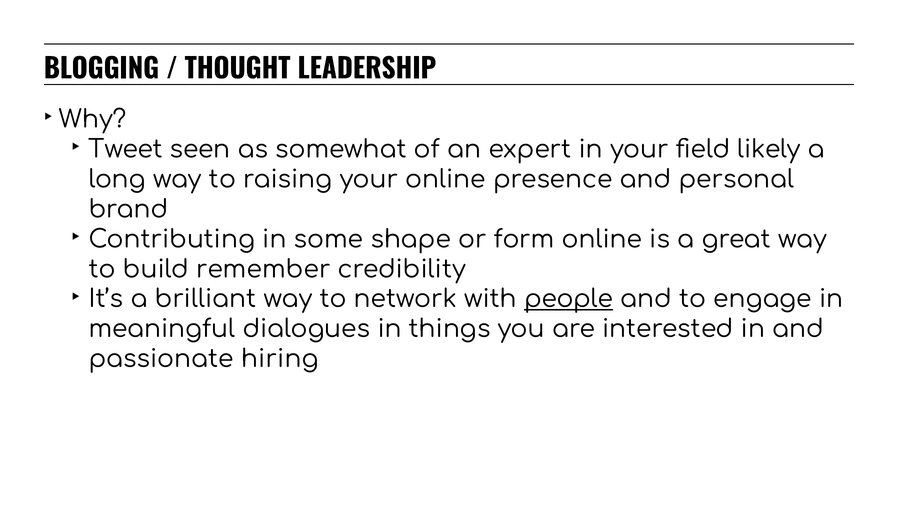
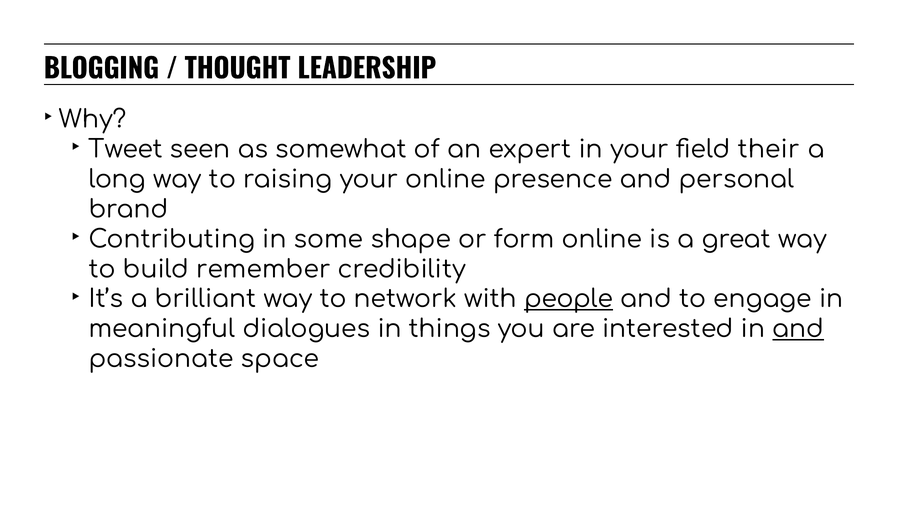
likely: likely -> their
and at (798, 329) underline: none -> present
hiring: hiring -> space
